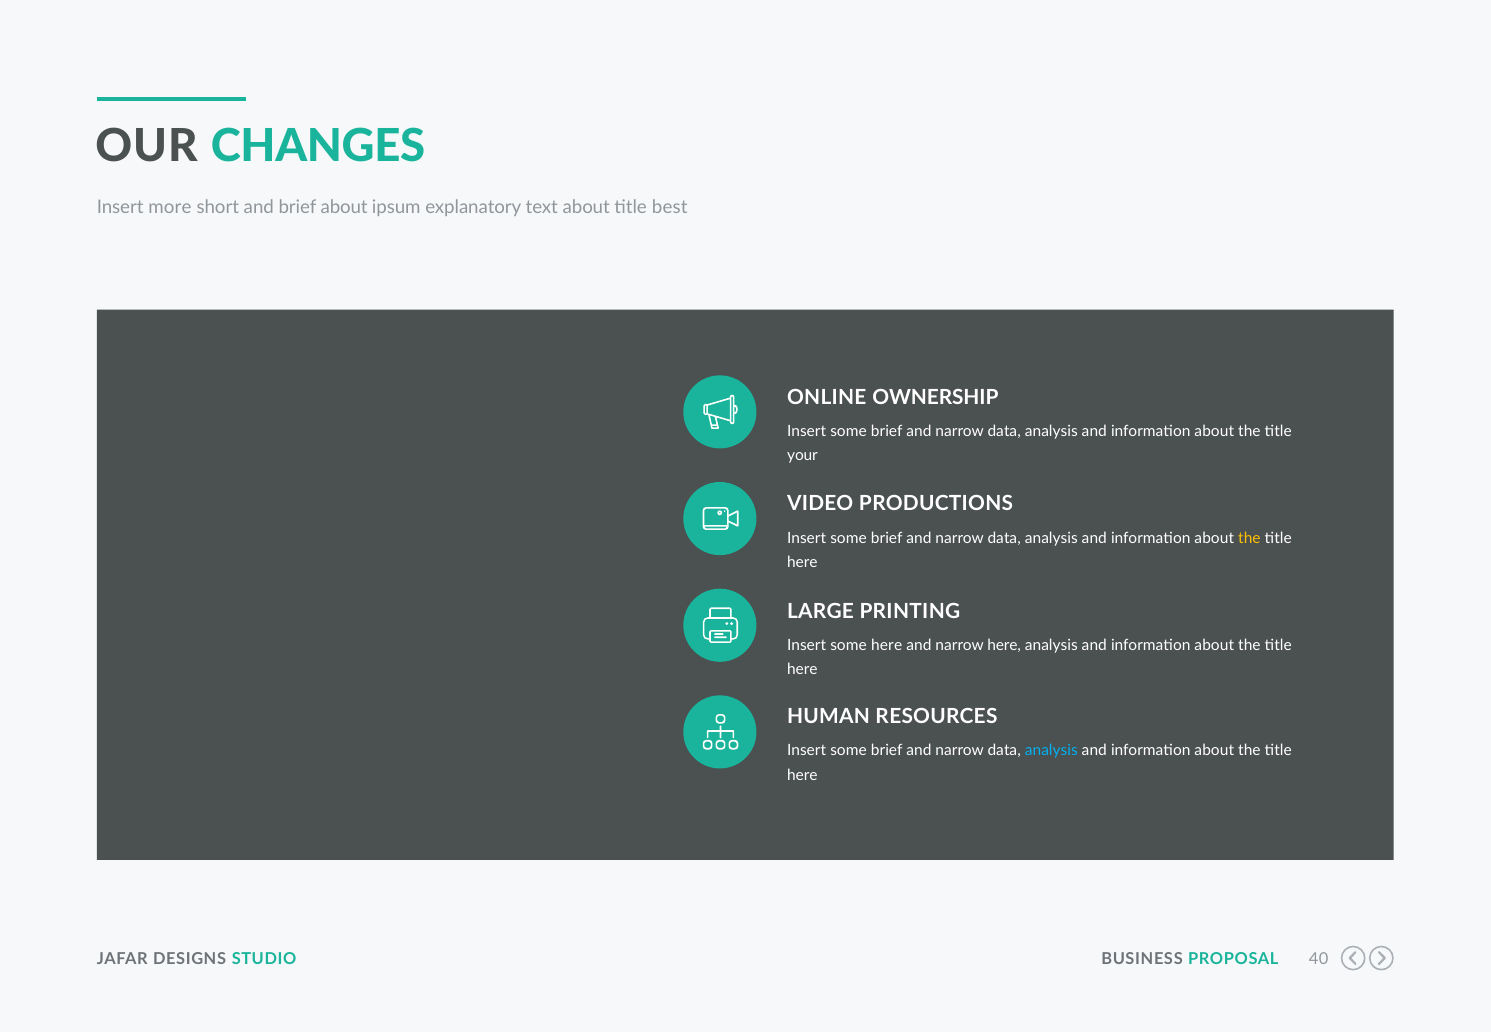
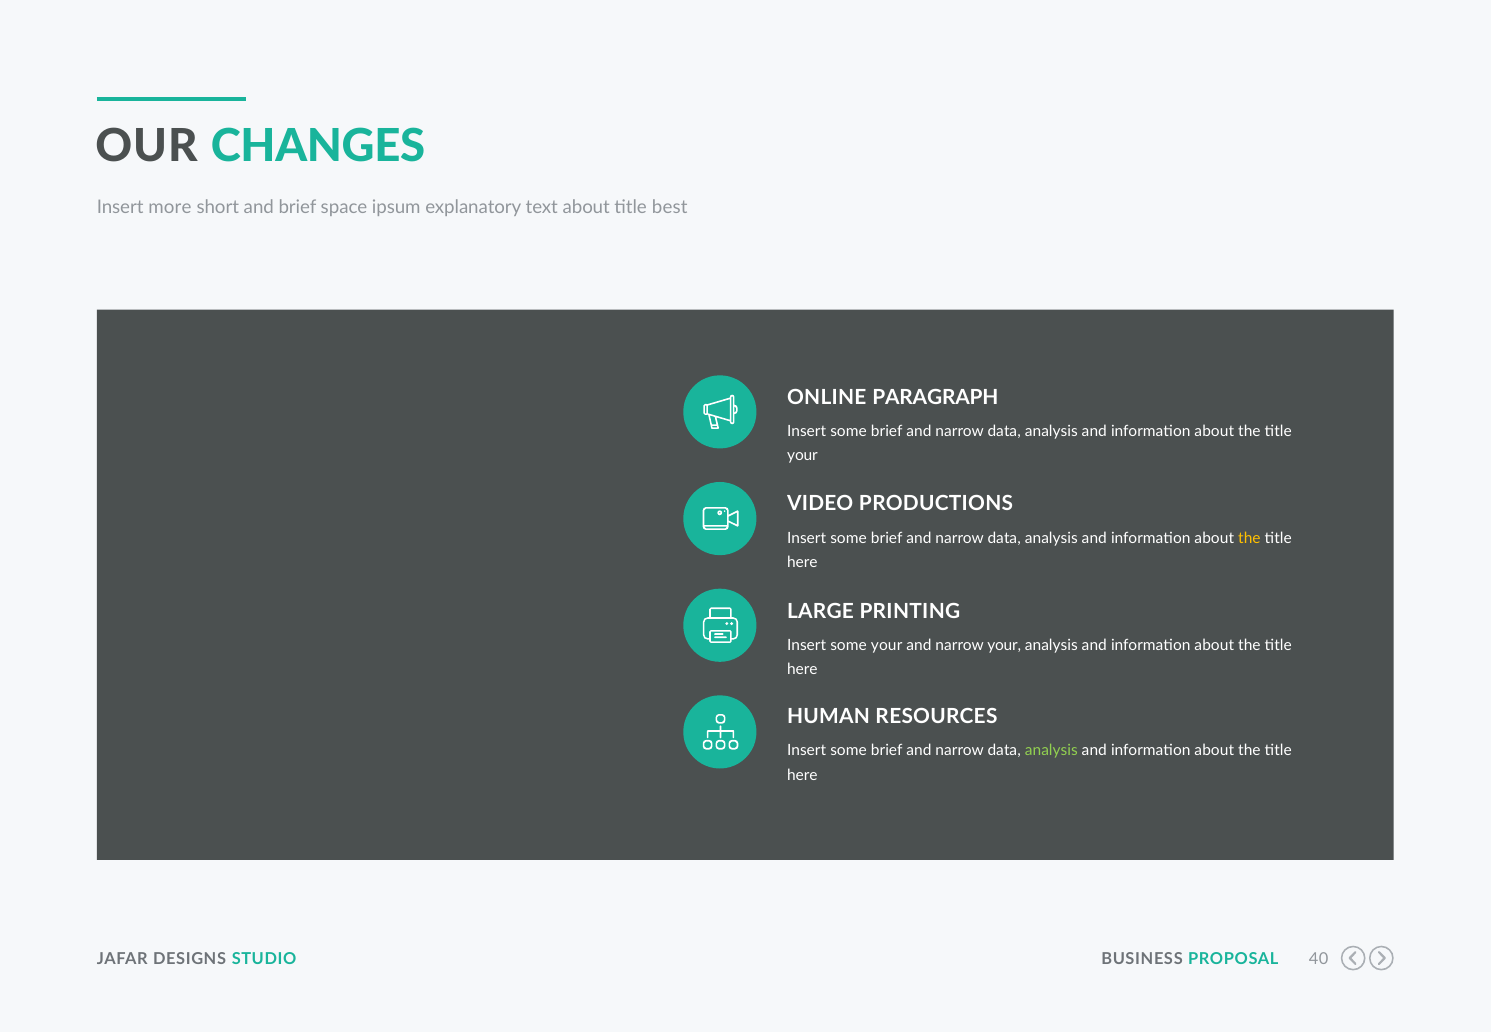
brief about: about -> space
OWNERSHIP: OWNERSHIP -> PARAGRAPH
some here: here -> your
narrow here: here -> your
analysis at (1051, 751) colour: light blue -> light green
